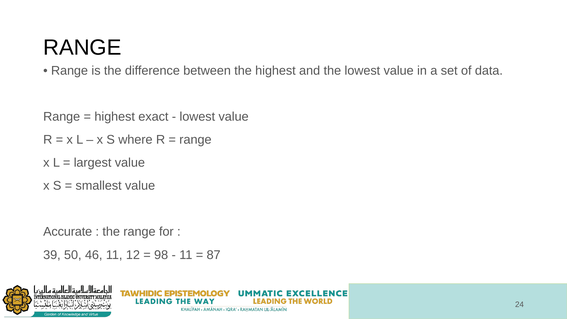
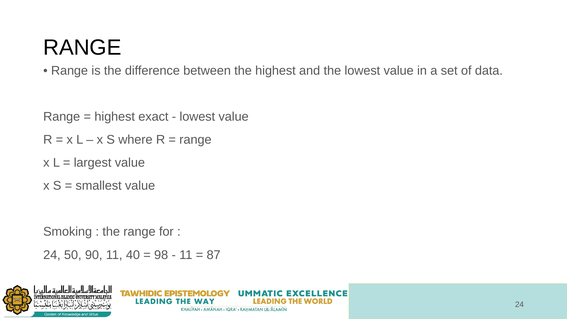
Accurate: Accurate -> Smoking
39 at (52, 255): 39 -> 24
46: 46 -> 90
12: 12 -> 40
